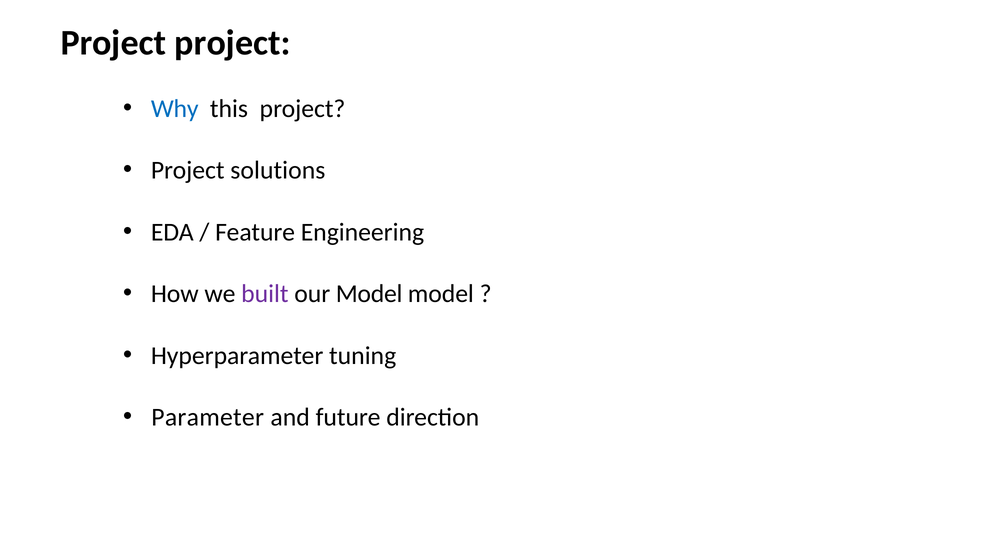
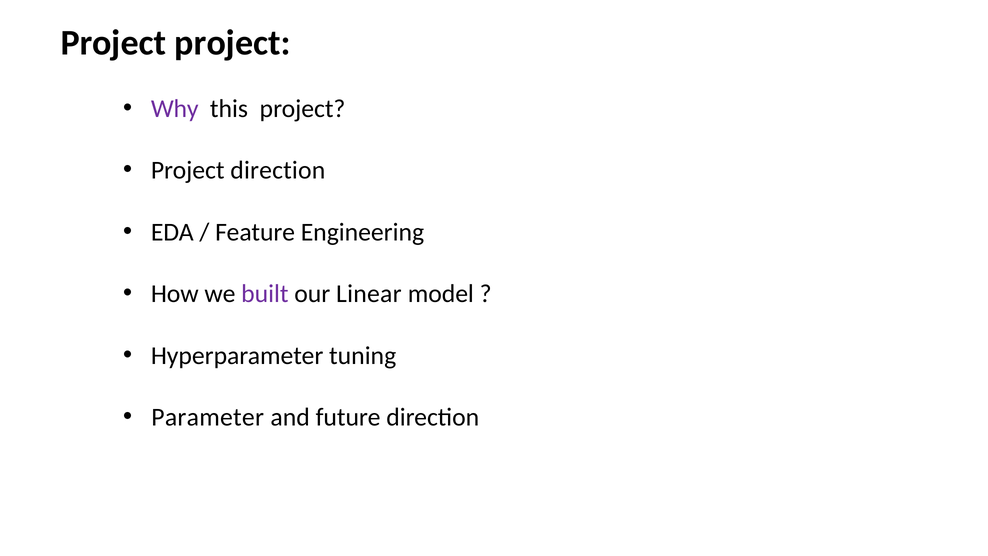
Why colour: blue -> purple
Project solutions: solutions -> direction
our Model: Model -> Linear
